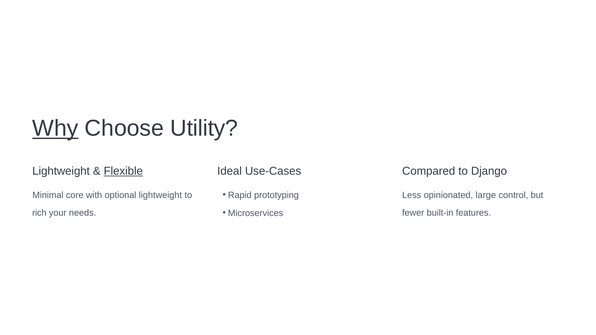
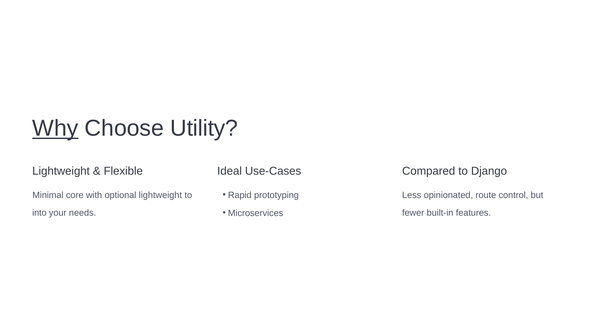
Flexible underline: present -> none
large: large -> route
rich: rich -> into
